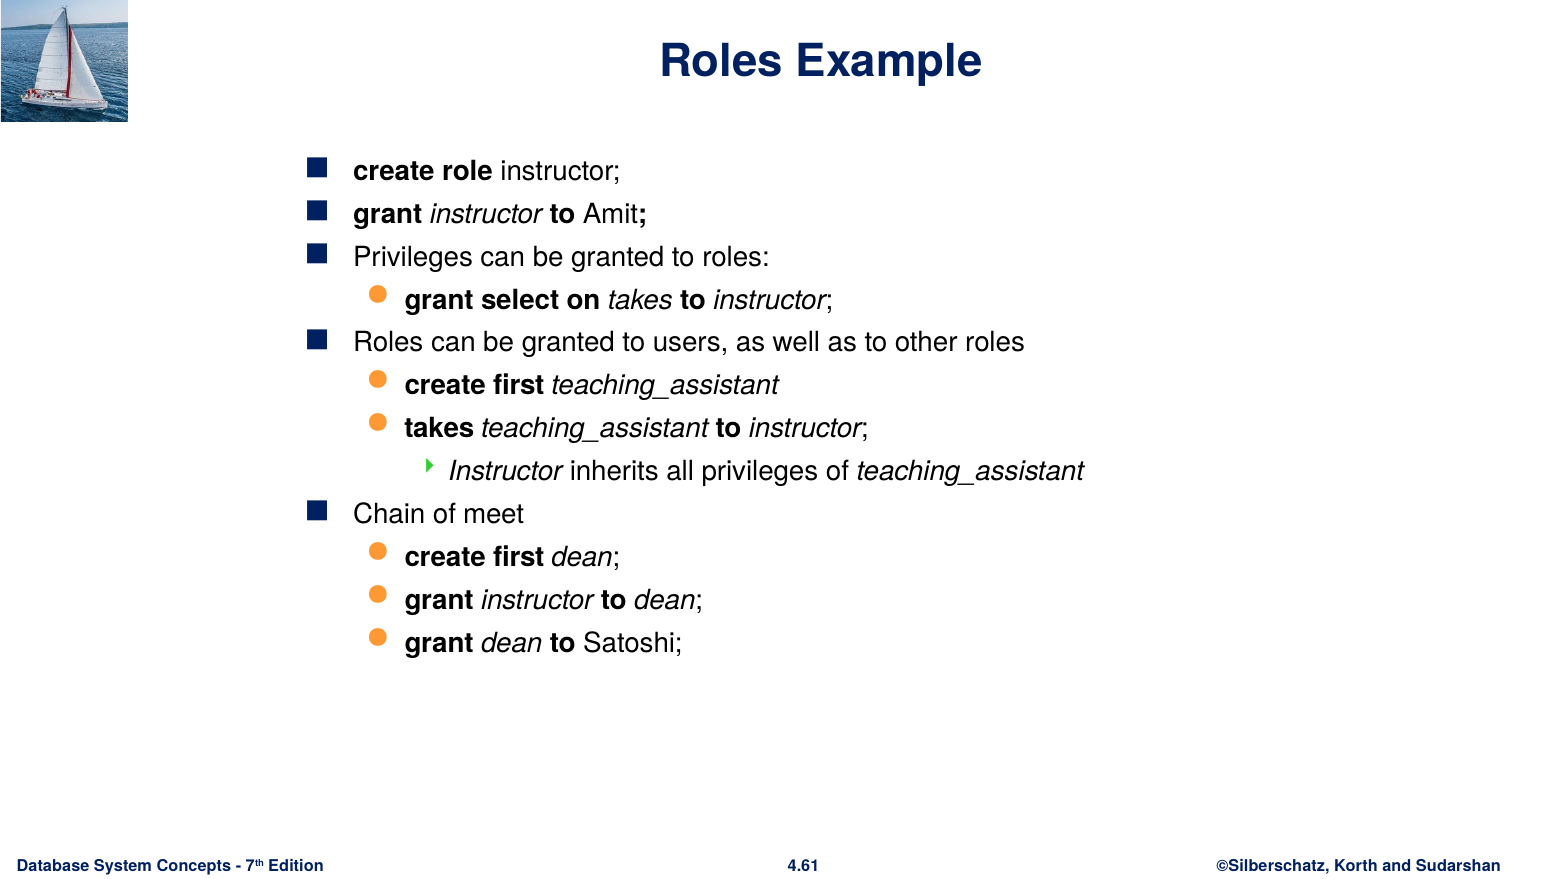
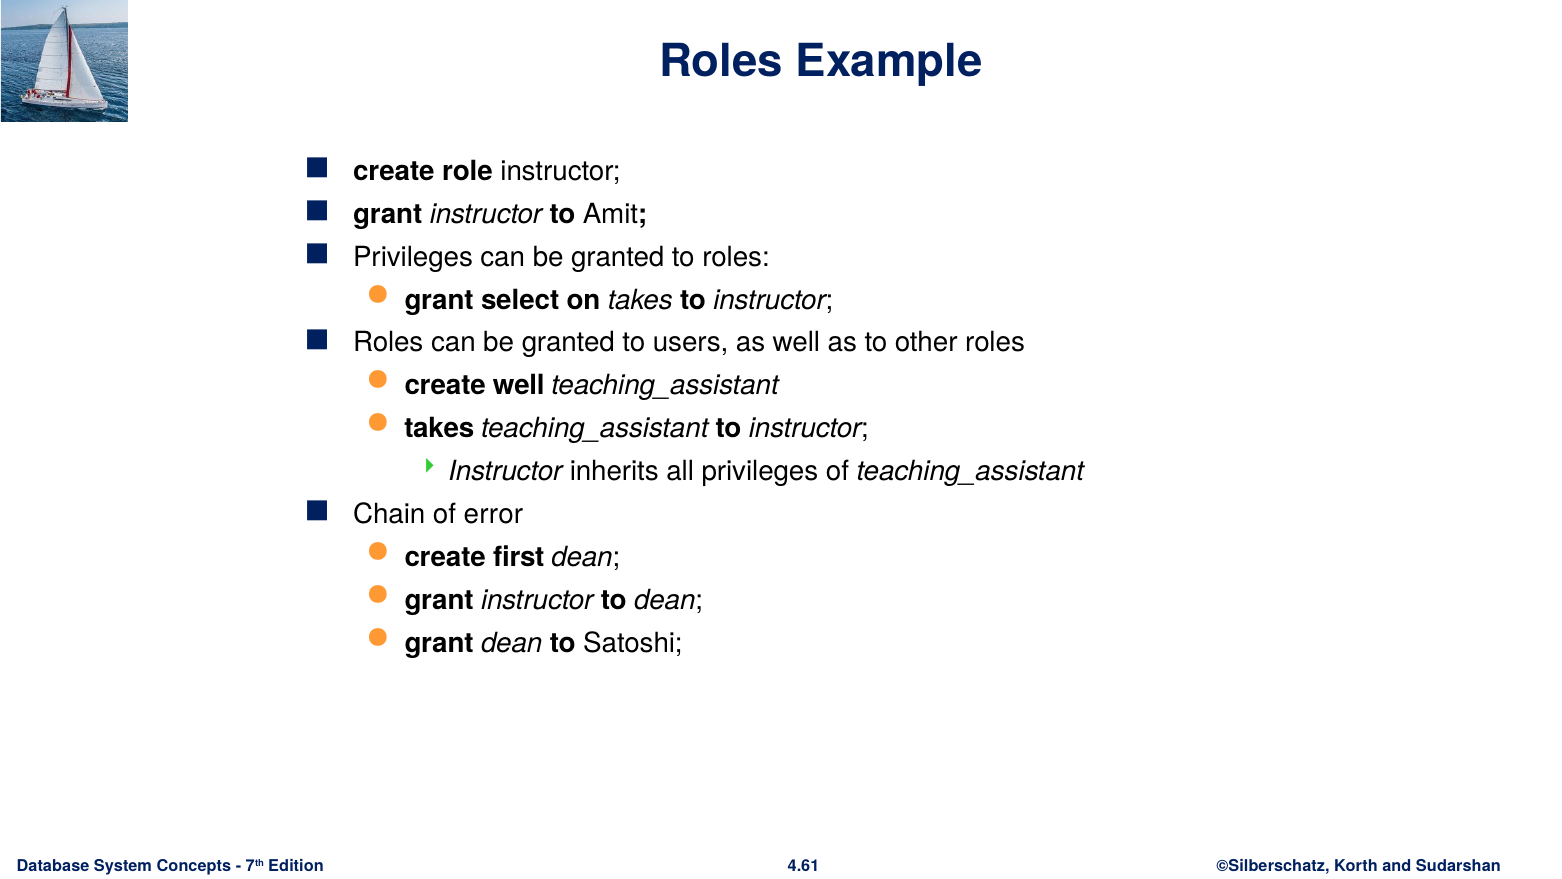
first at (519, 385): first -> well
meet: meet -> error
